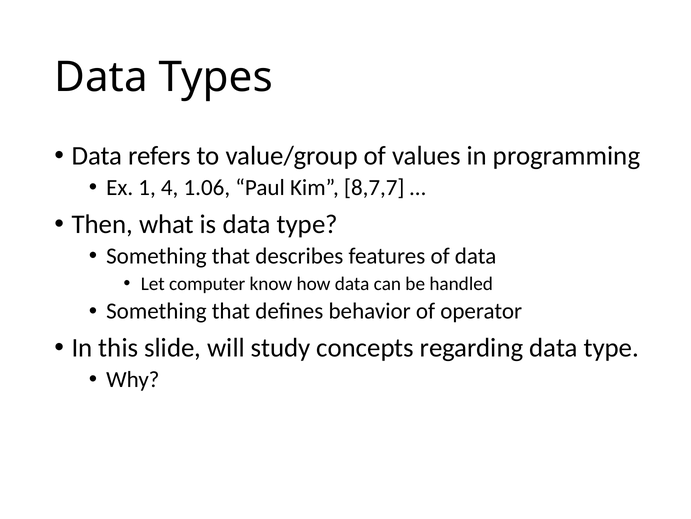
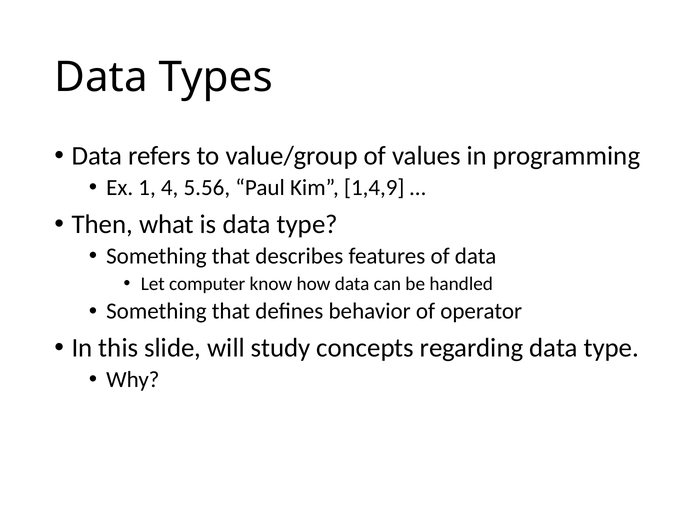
1.06: 1.06 -> 5.56
8,7,7: 8,7,7 -> 1,4,9
